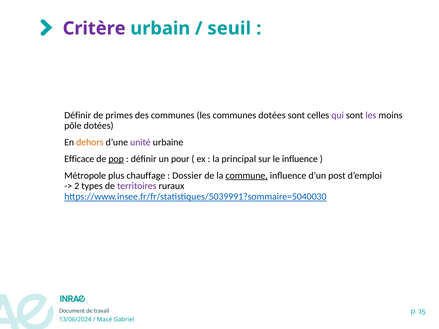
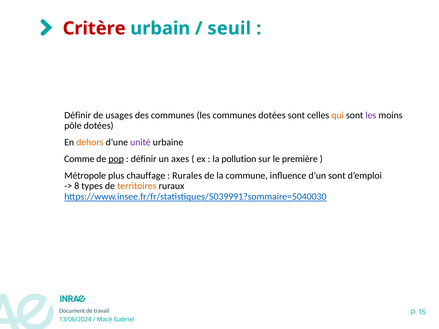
Critère colour: purple -> red
primes: primes -> usages
qui colour: purple -> orange
Efficace: Efficace -> Comme
pour: pour -> axes
principal: principal -> pollution
le influence: influence -> première
Dossier: Dossier -> Rurales
commune underline: present -> none
d’un post: post -> sont
2: 2 -> 8
territoires colour: purple -> orange
